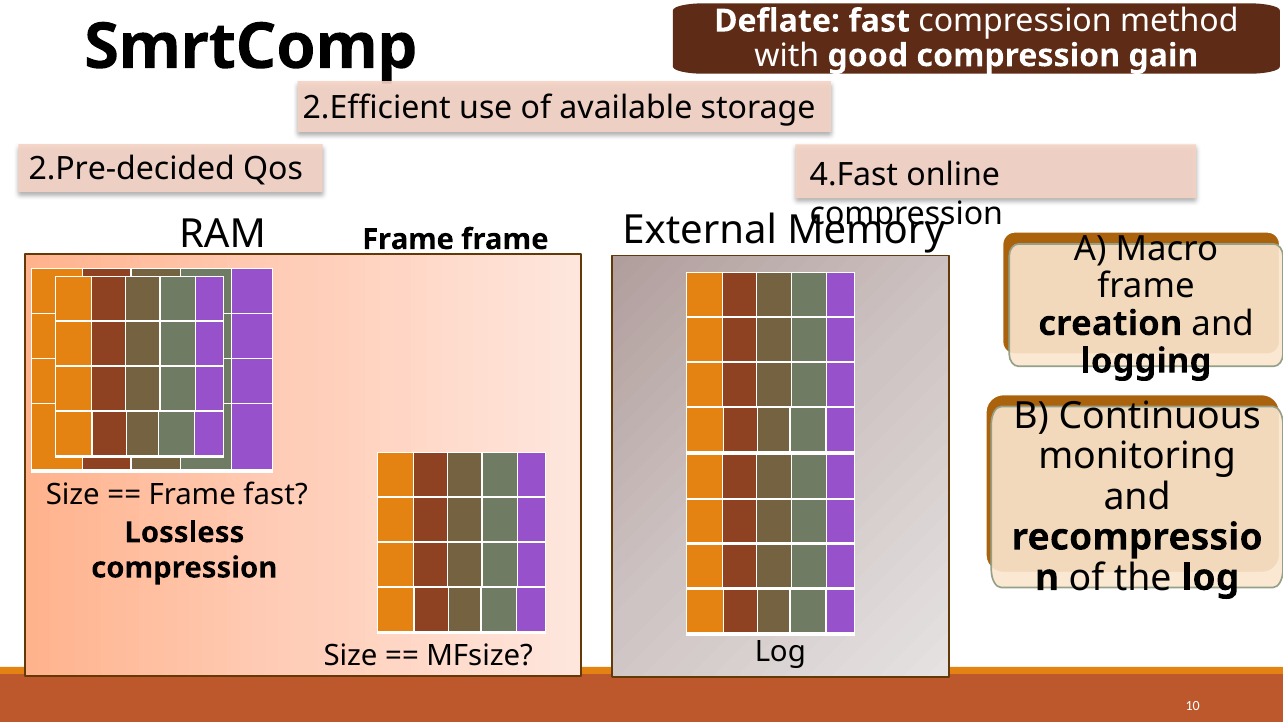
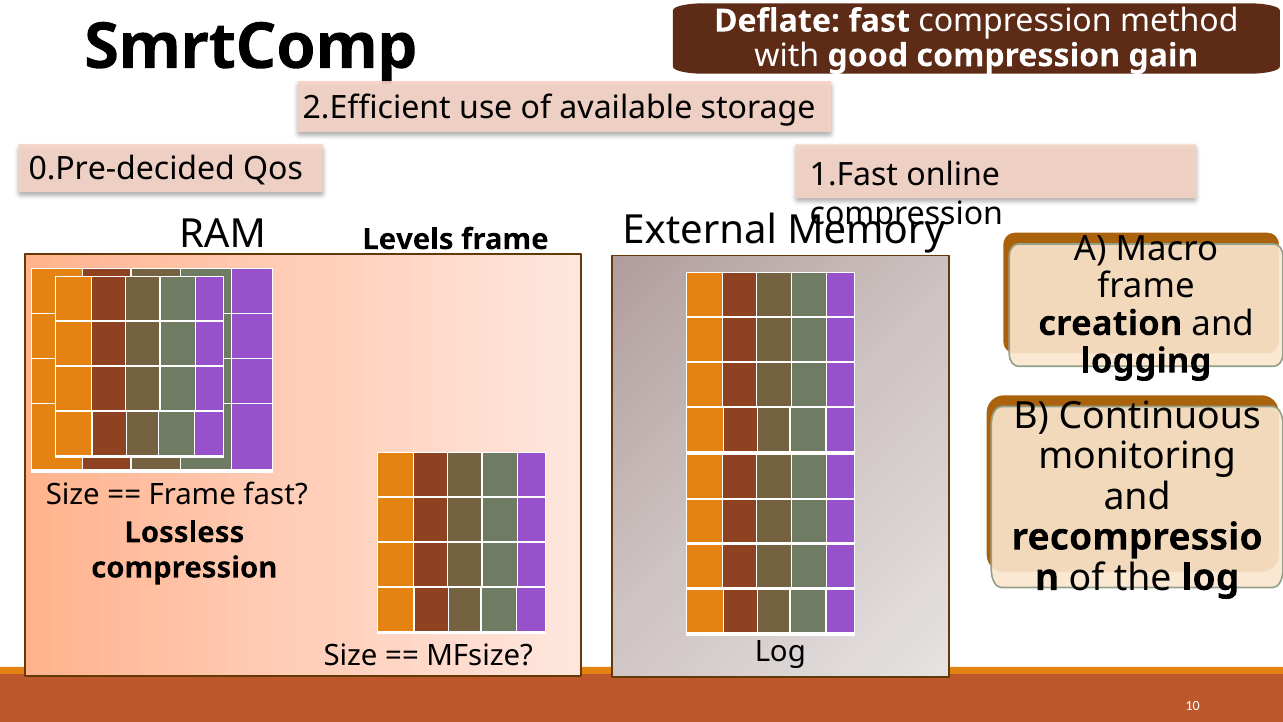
2.Pre-decided: 2.Pre-decided -> 0.Pre-decided
4.Fast: 4.Fast -> 1.Fast
Frame at (408, 239): Frame -> Levels
